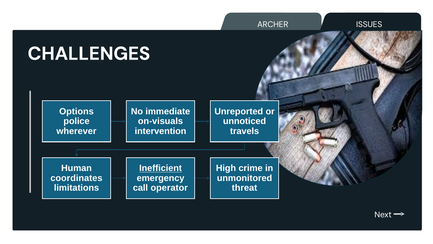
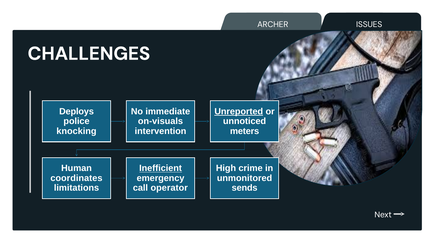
Options: Options -> Deploys
Unreported underline: none -> present
wherever: wherever -> knocking
travels: travels -> meters
threat: threat -> sends
